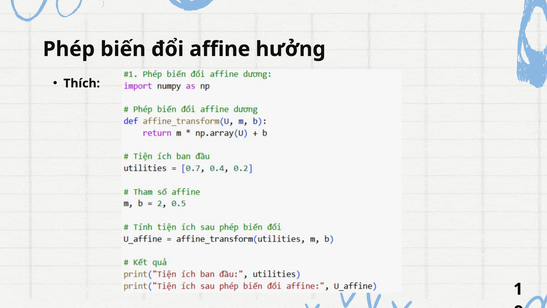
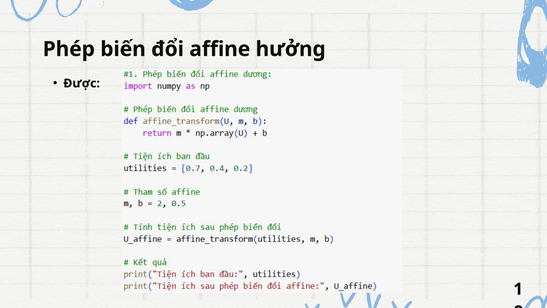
Thích: Thích -> Được
